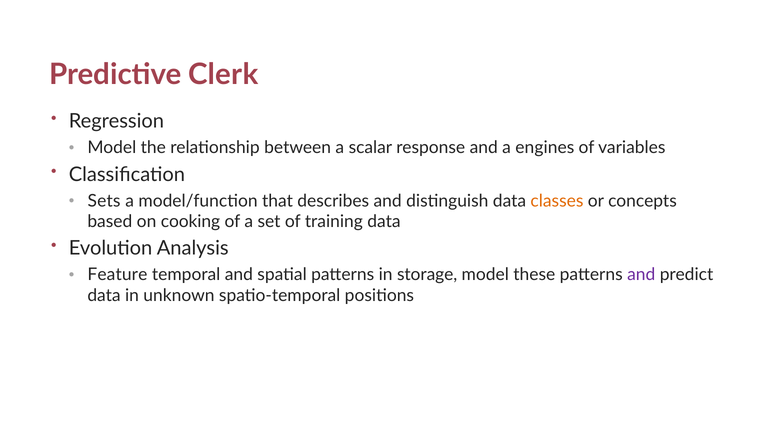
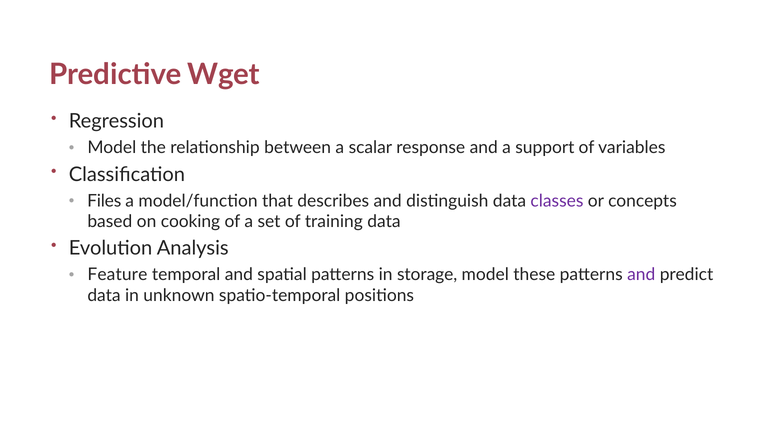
Clerk: Clerk -> Wget
engines: engines -> support
Sets: Sets -> Files
classes colour: orange -> purple
